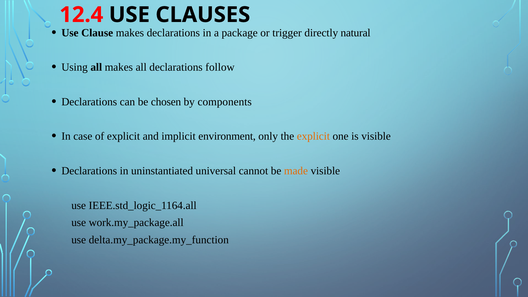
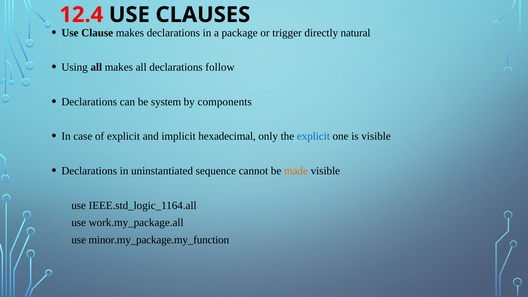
chosen: chosen -> system
environment: environment -> hexadecimal
explicit at (313, 136) colour: orange -> blue
universal: universal -> sequence
delta.my_package.my_function: delta.my_package.my_function -> minor.my_package.my_function
